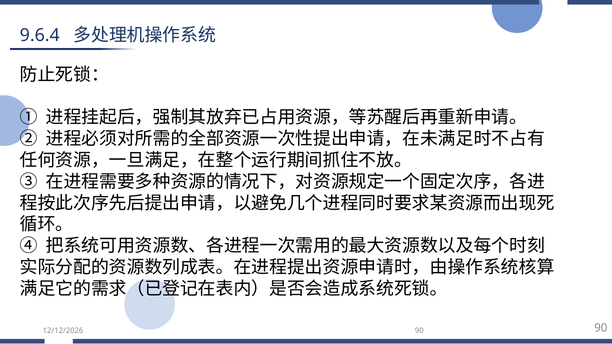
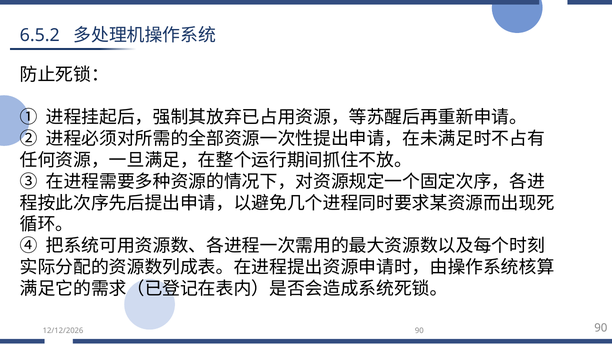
9.6.4: 9.6.4 -> 6.5.2
